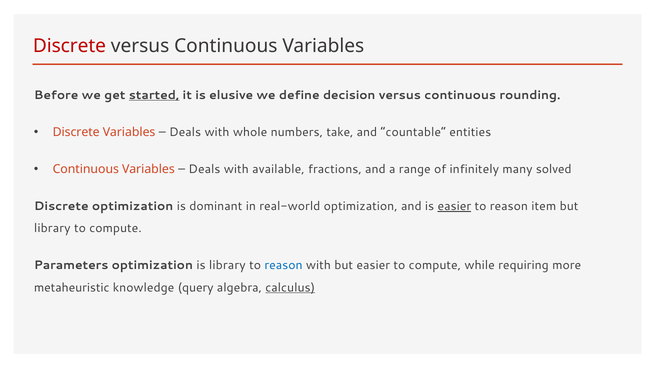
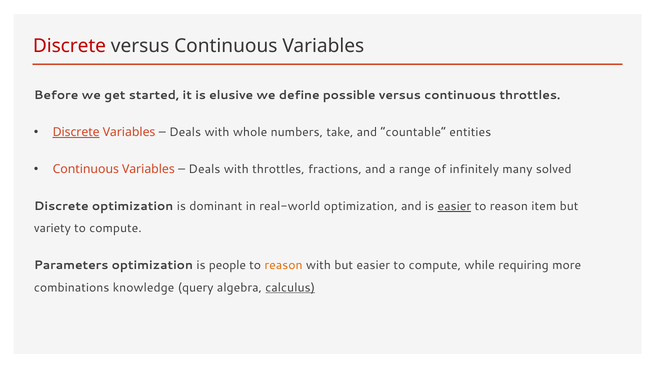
started underline: present -> none
decision: decision -> possible
continuous rounding: rounding -> throttles
Discrete at (76, 132) underline: none -> present
with available: available -> throttles
library at (52, 229): library -> variety
is library: library -> people
reason at (283, 266) colour: blue -> orange
metaheuristic: metaheuristic -> combinations
